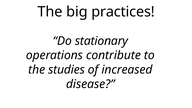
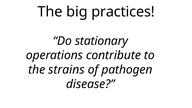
studies: studies -> strains
increased: increased -> pathogen
